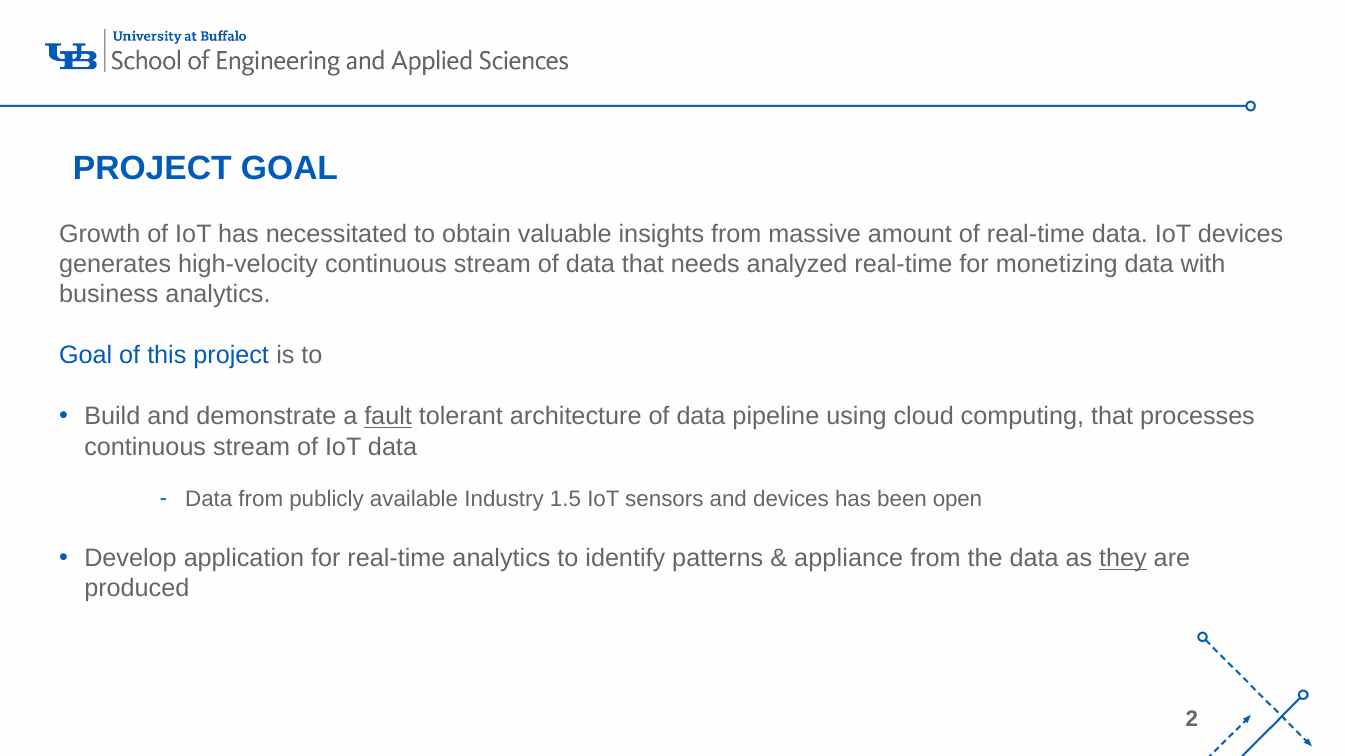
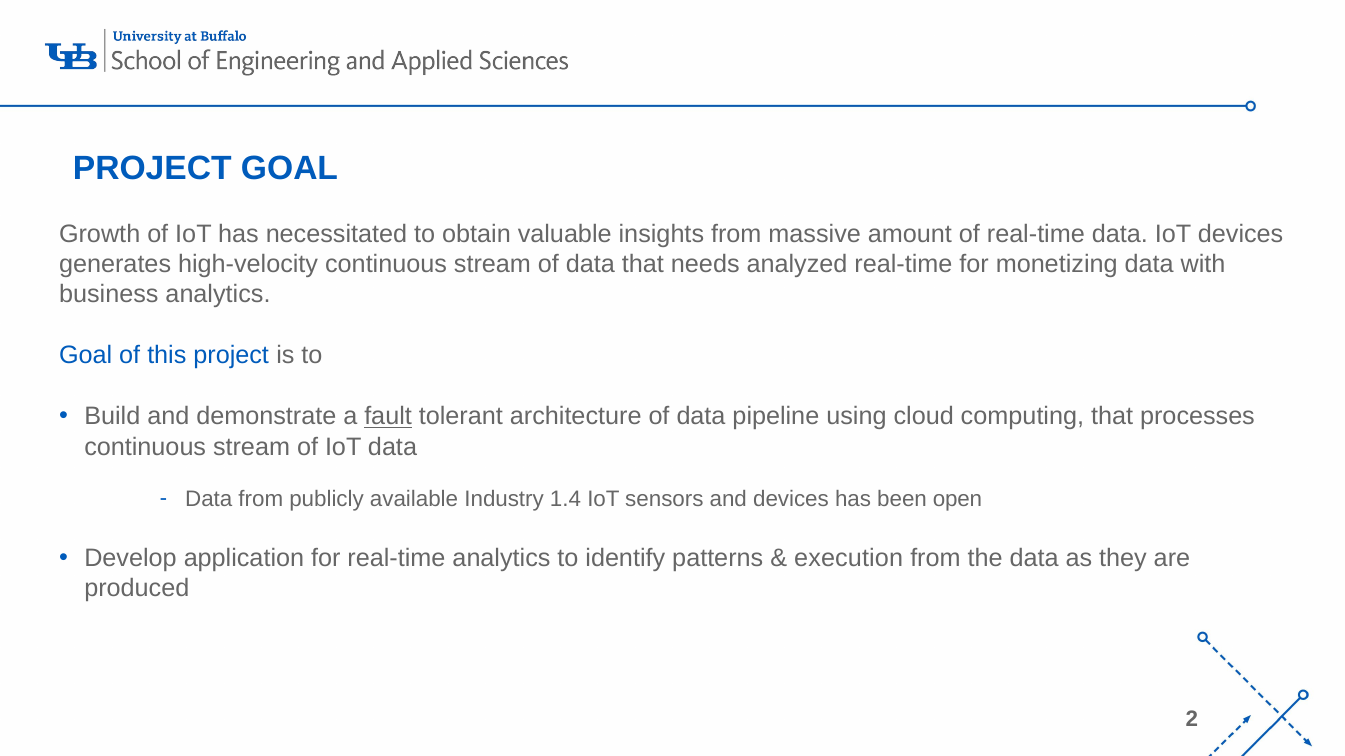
1.5: 1.5 -> 1.4
appliance: appliance -> execution
they underline: present -> none
